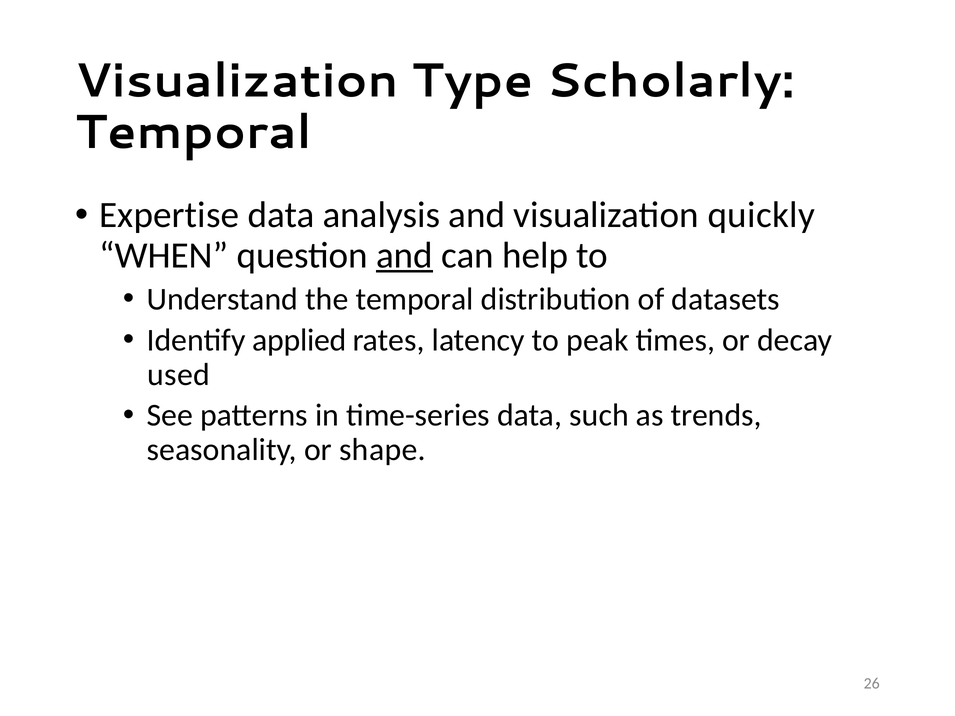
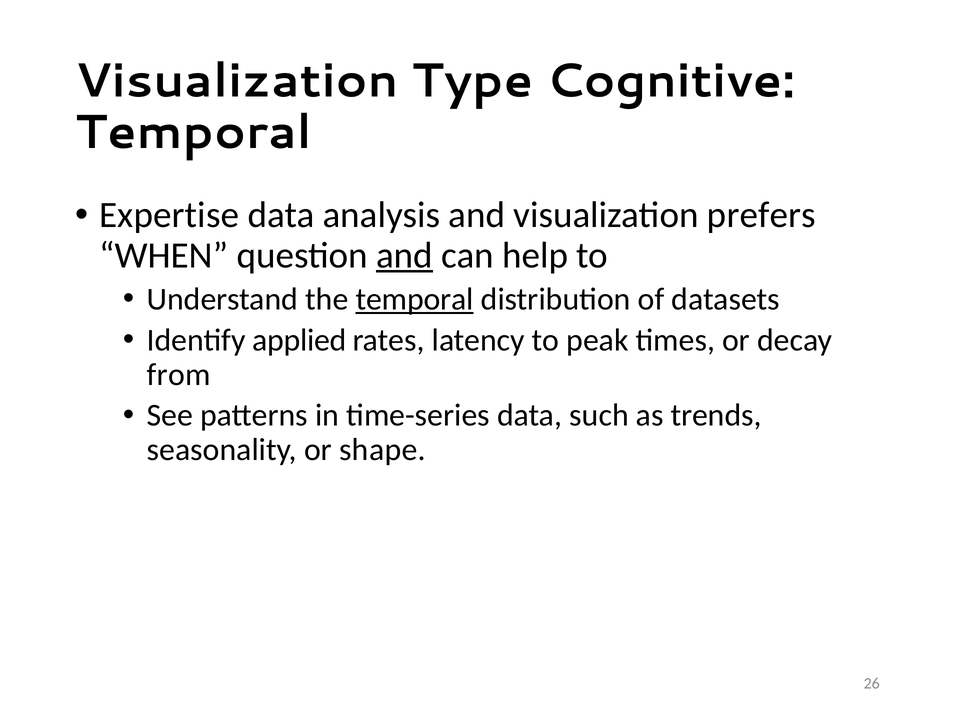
Scholarly: Scholarly -> Cognitive
quickly: quickly -> prefers
temporal at (415, 299) underline: none -> present
used: used -> from
